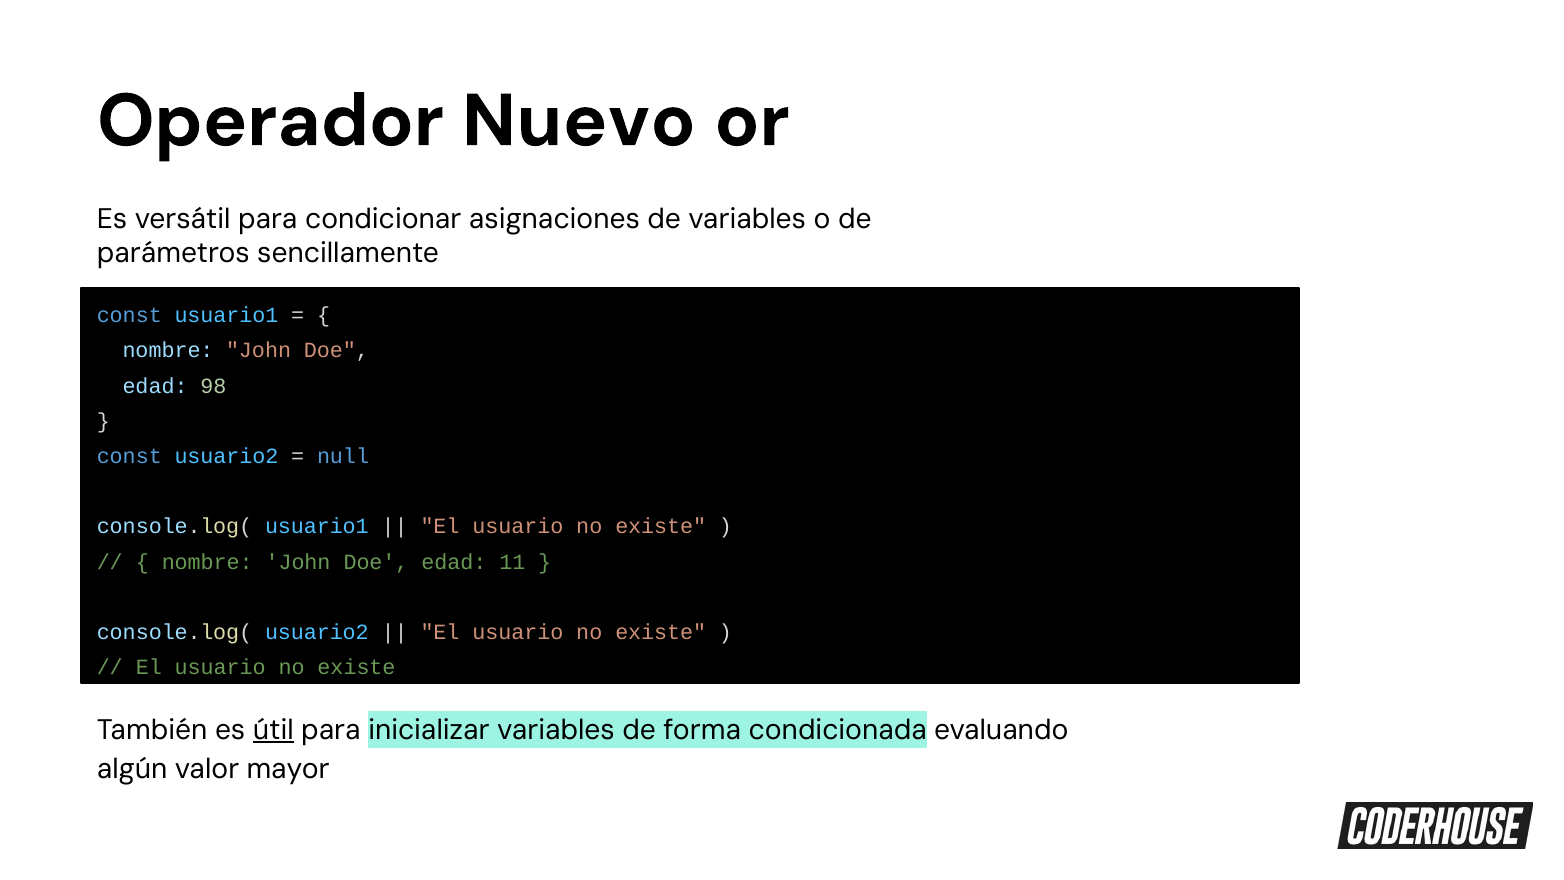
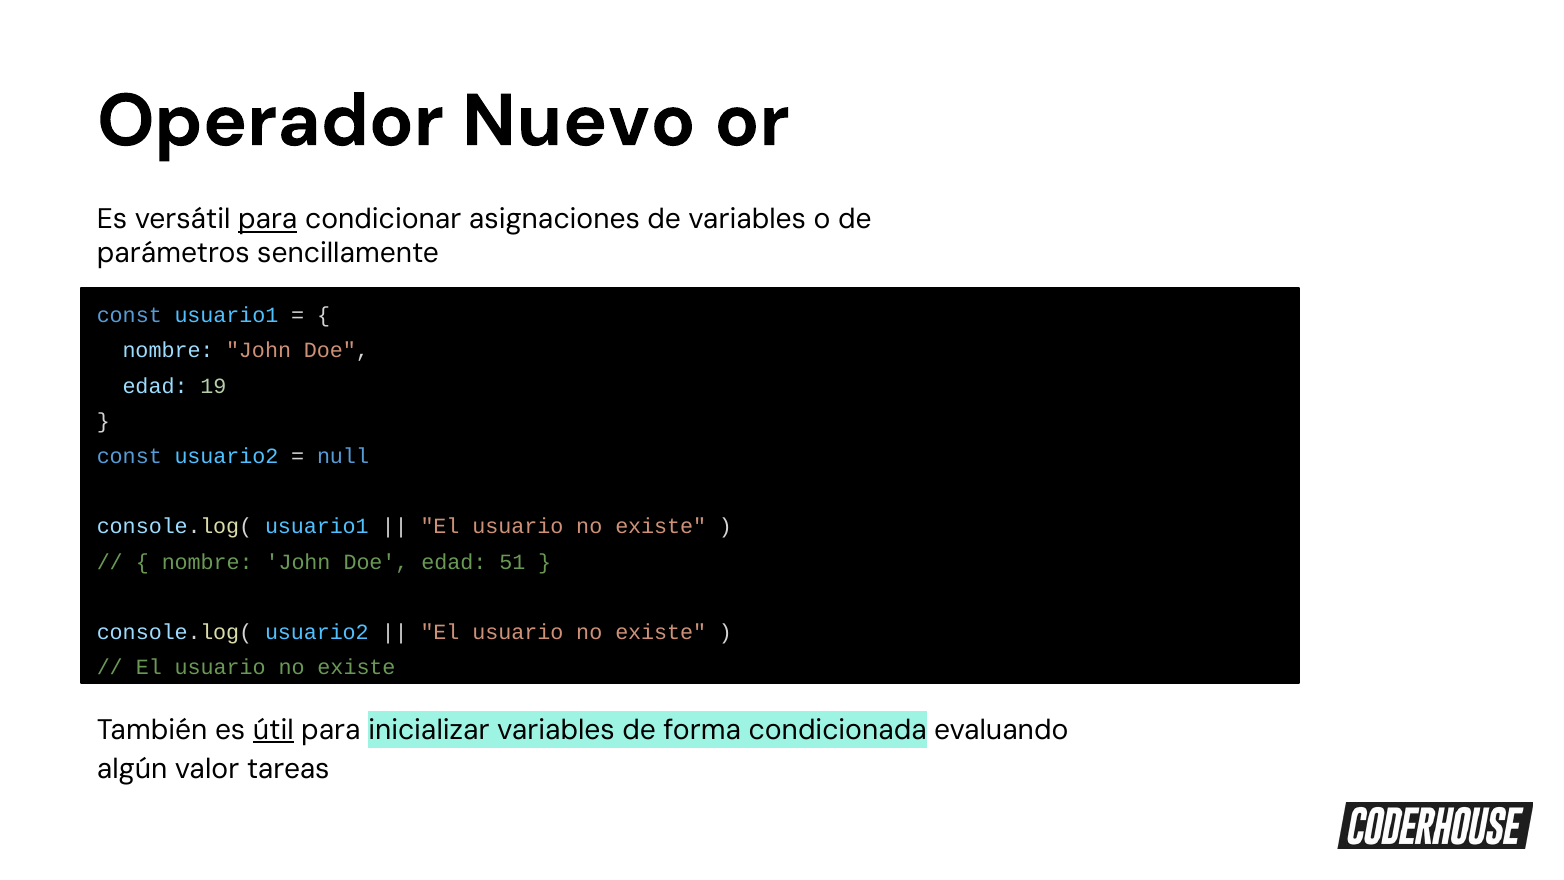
para at (268, 220) underline: none -> present
98: 98 -> 19
11: 11 -> 51
mayor: mayor -> tareas
